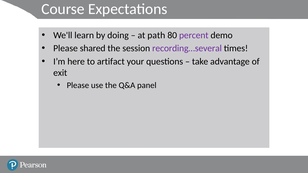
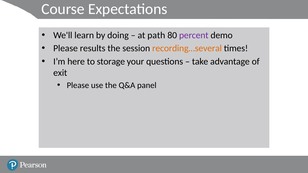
shared: shared -> results
recording…several colour: purple -> orange
artifact: artifact -> storage
